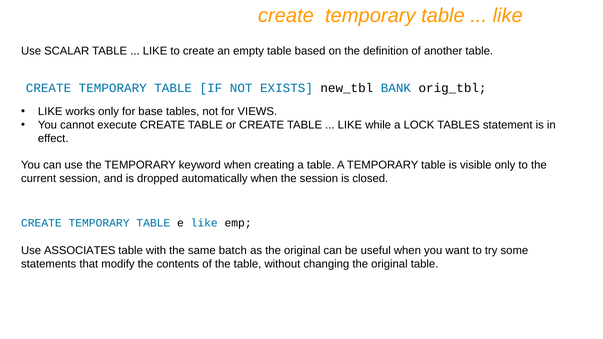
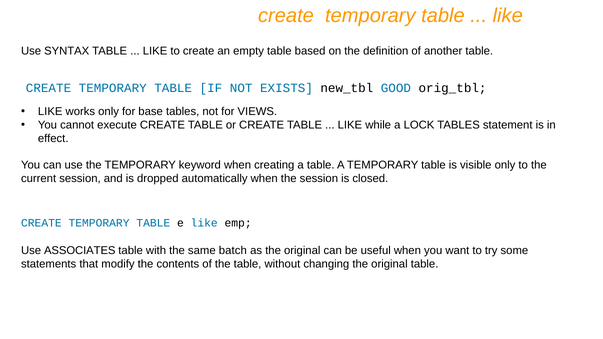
SCALAR: SCALAR -> SYNTAX
BANK: BANK -> GOOD
